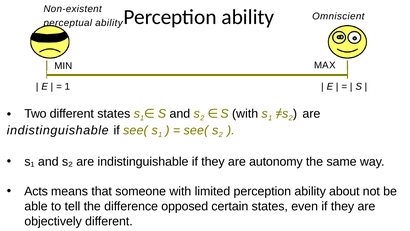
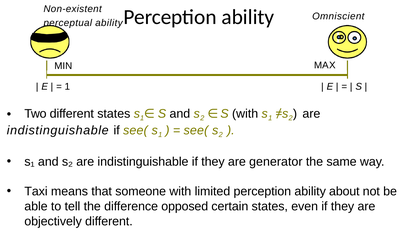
autonomy: autonomy -> generator
Acts: Acts -> Taxi
